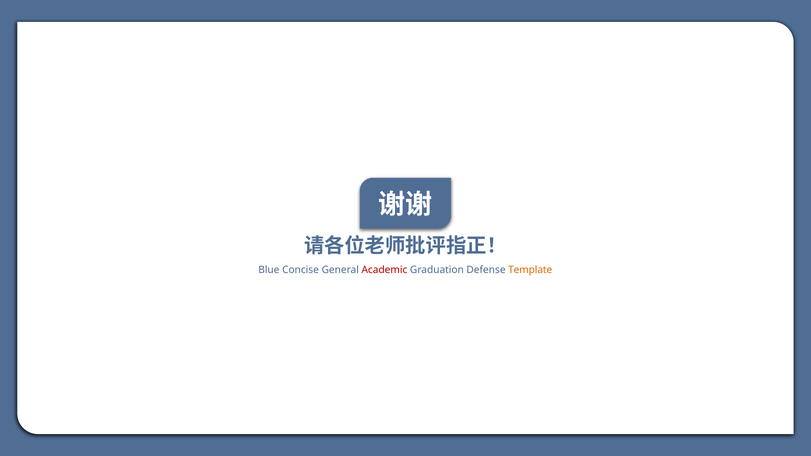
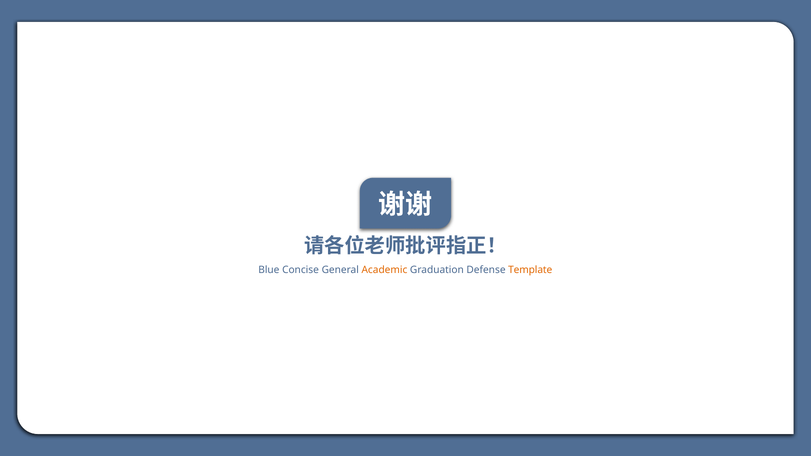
Academic colour: red -> orange
